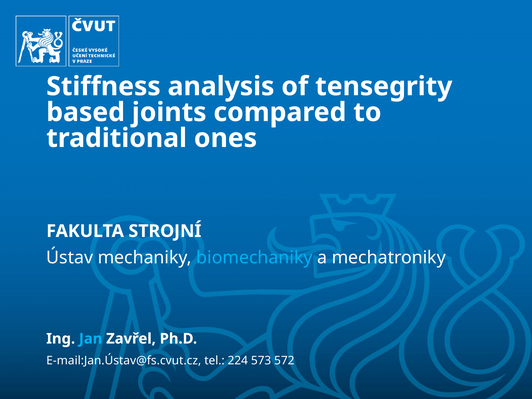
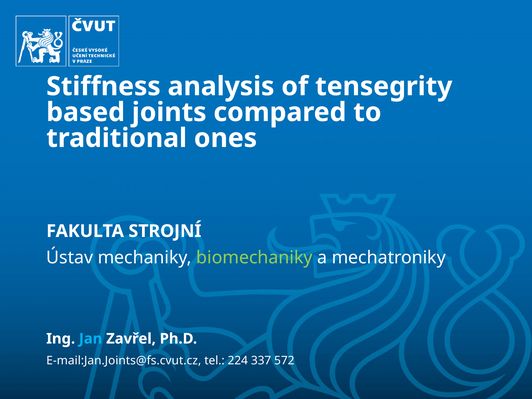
biomechaniky colour: light blue -> light green
E-mail:Jan.Ústav@fs.cvut.cz: E-mail:Jan.Ústav@fs.cvut.cz -> E-mail:Jan.Joints@fs.cvut.cz
573: 573 -> 337
